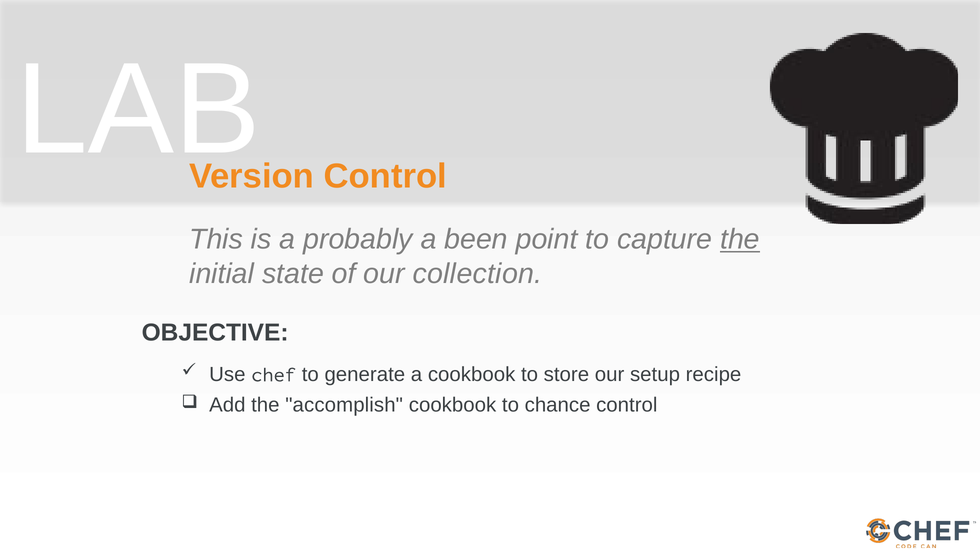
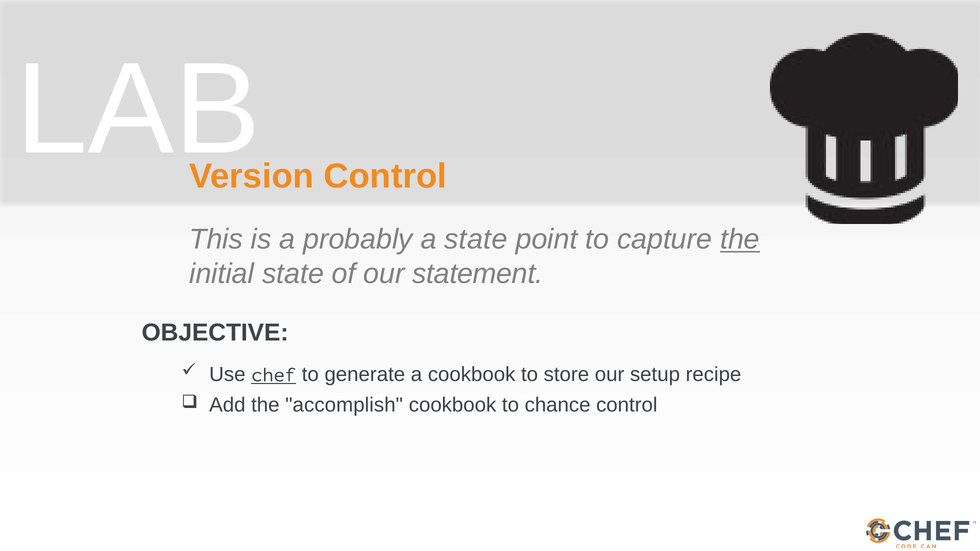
a been: been -> state
collection: collection -> statement
chef underline: none -> present
